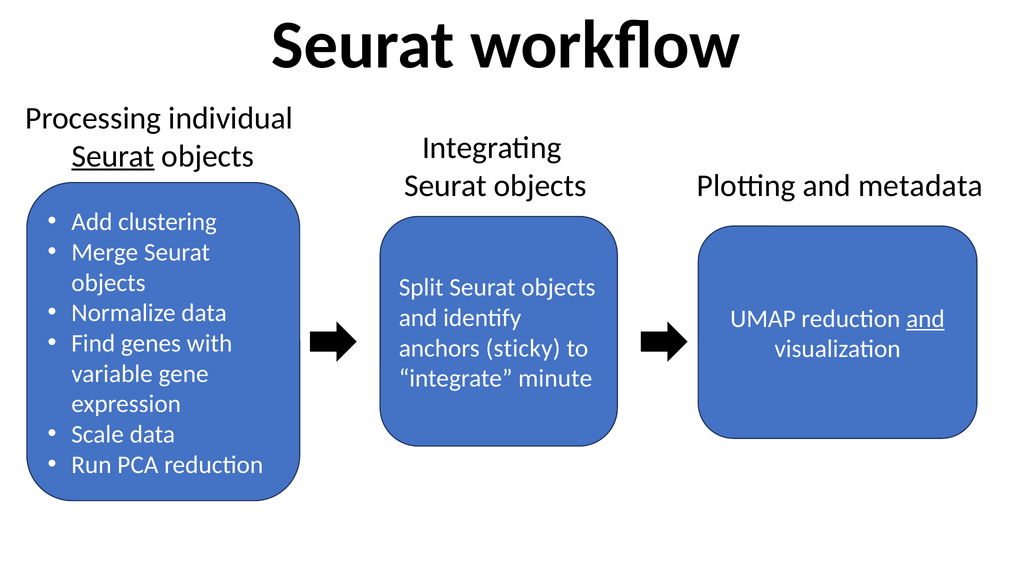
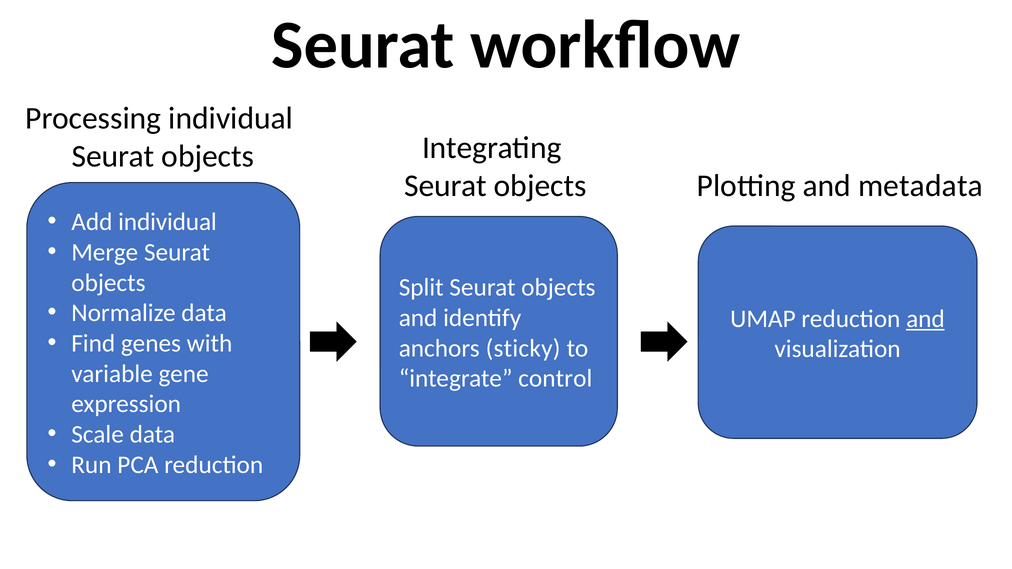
Seurat at (113, 156) underline: present -> none
Add clustering: clustering -> individual
minute: minute -> control
